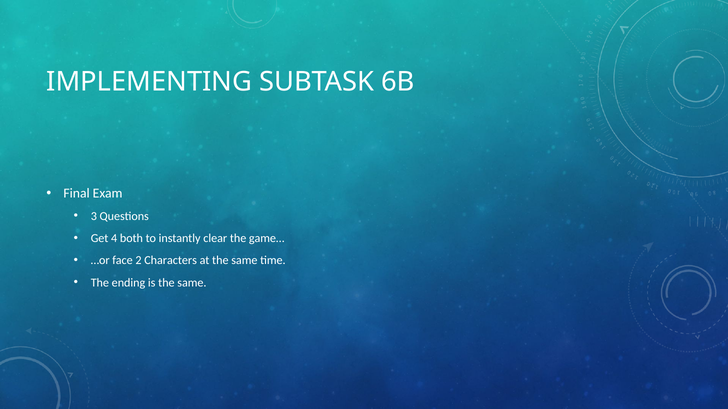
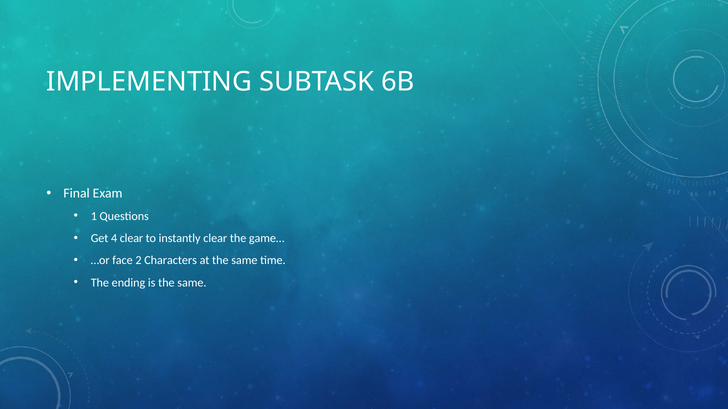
3: 3 -> 1
4 both: both -> clear
